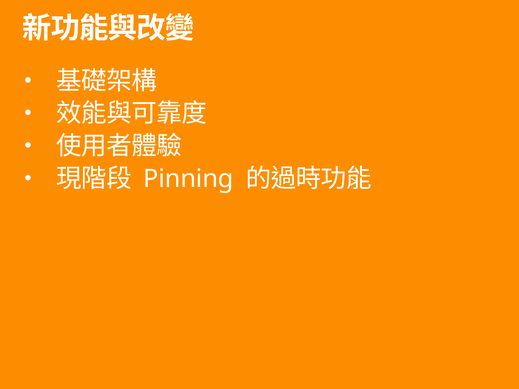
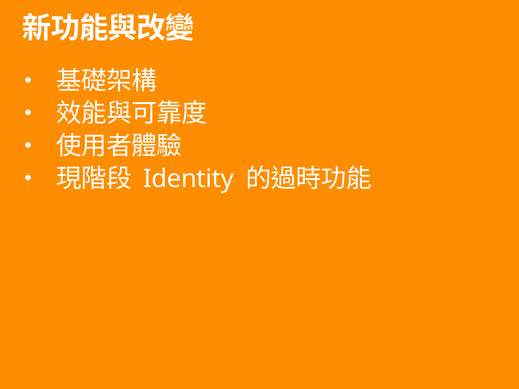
Pinning: Pinning -> Identity
